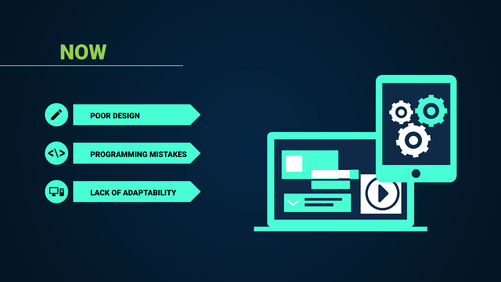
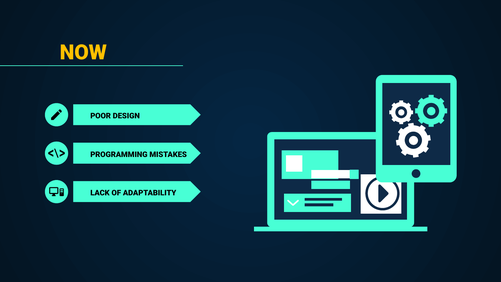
NOW colour: light green -> yellow
